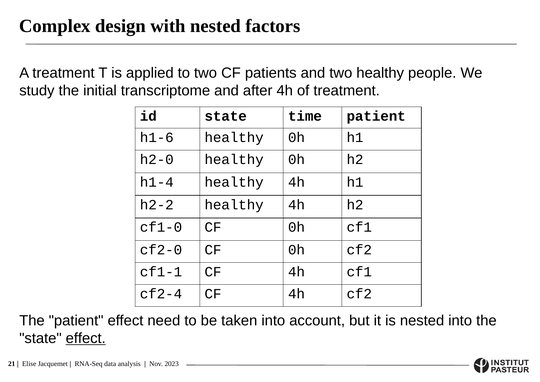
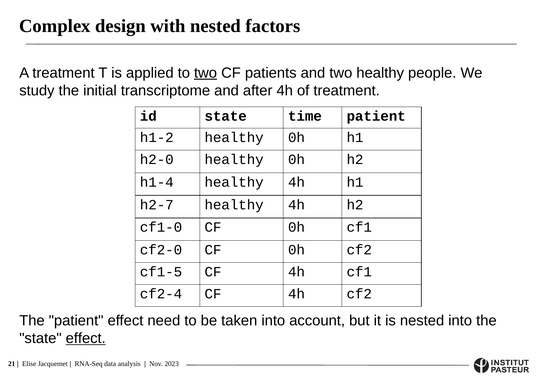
two at (206, 73) underline: none -> present
h1-6: h1-6 -> h1-2
h2-2: h2-2 -> h2-7
cf1-1: cf1-1 -> cf1-5
